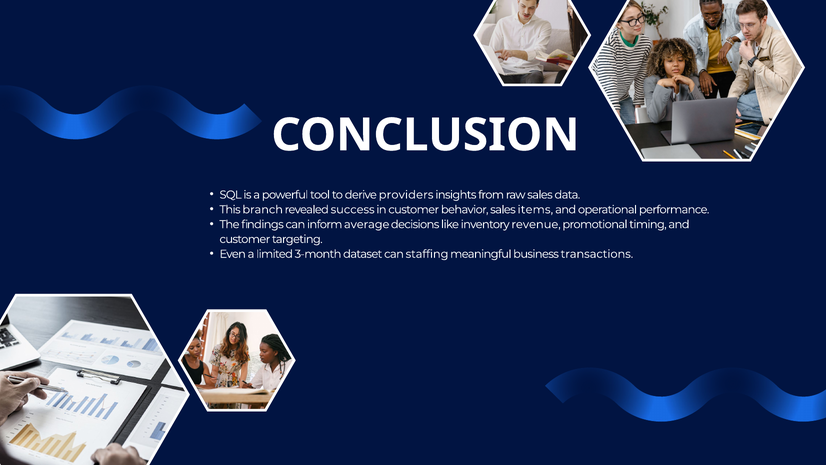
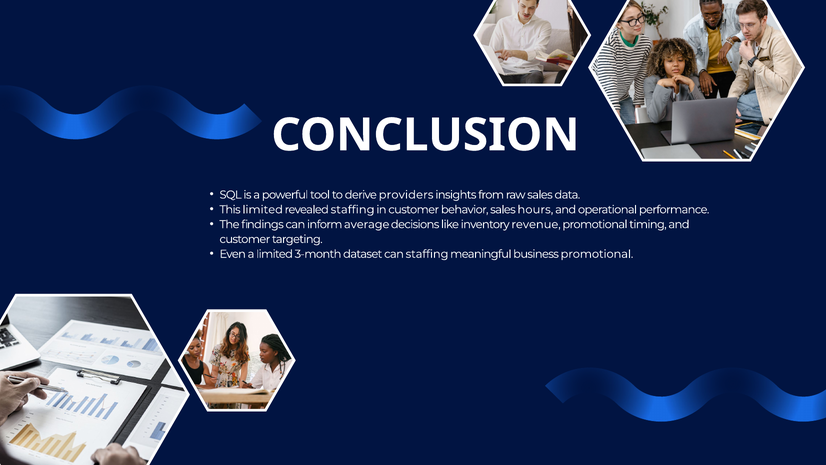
This branch: branch -> limited
revealed success: success -> staffing
items: items -> hours
business transactions: transactions -> promotional
